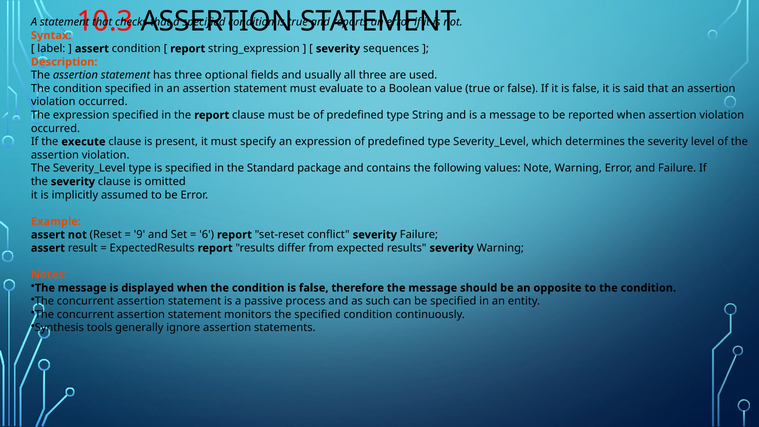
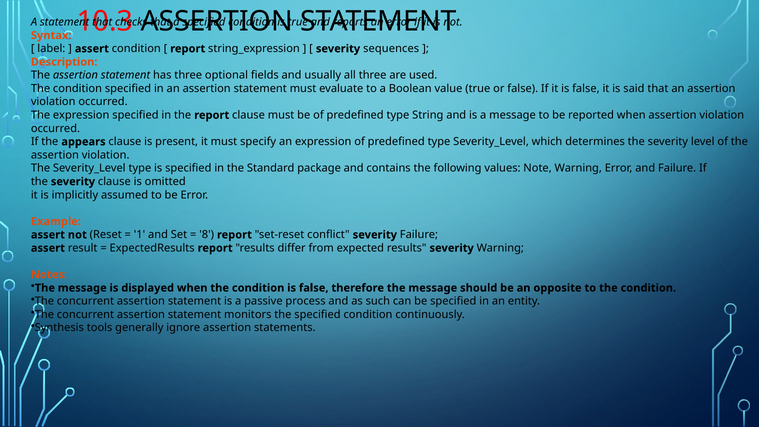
execute: execute -> appears
9: 9 -> 1
6: 6 -> 8
